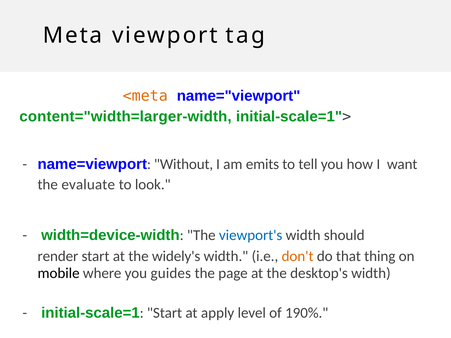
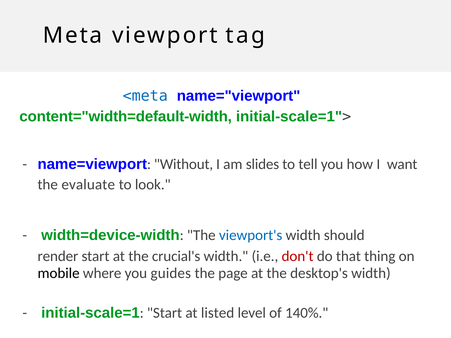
<meta colour: orange -> blue
content="width=larger-width: content="width=larger-width -> content="width=default-width
emits: emits -> slides
widely's: widely's -> crucial's
don't colour: orange -> red
apply: apply -> listed
190%: 190% -> 140%
